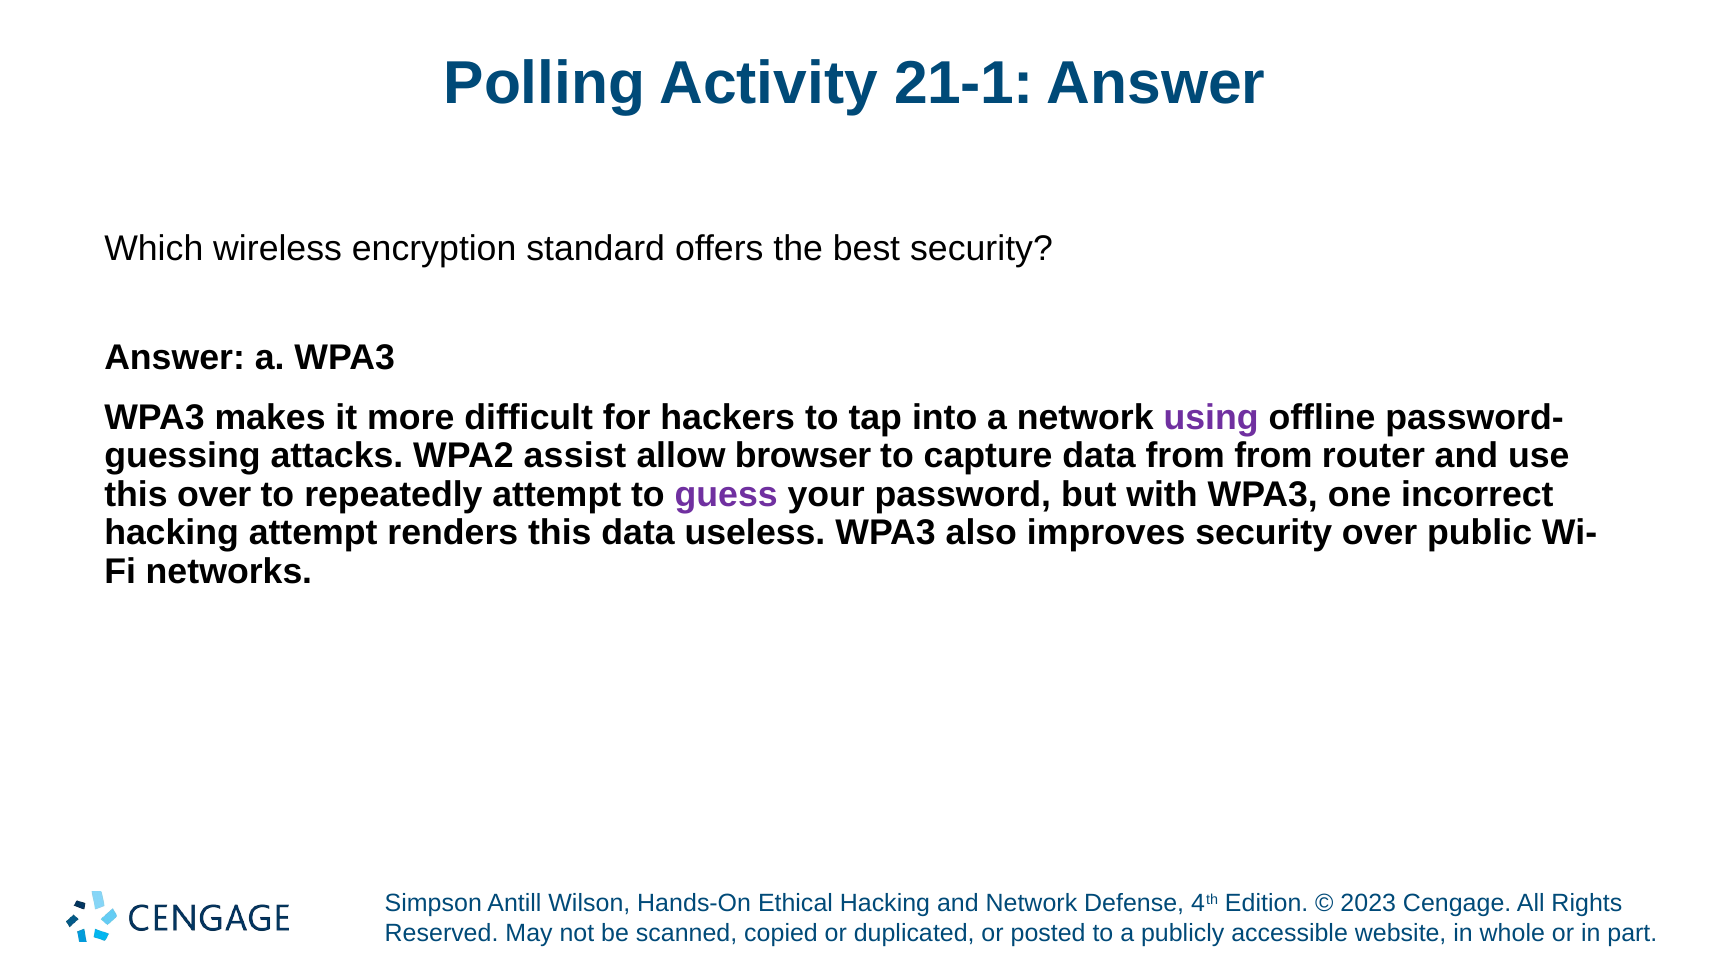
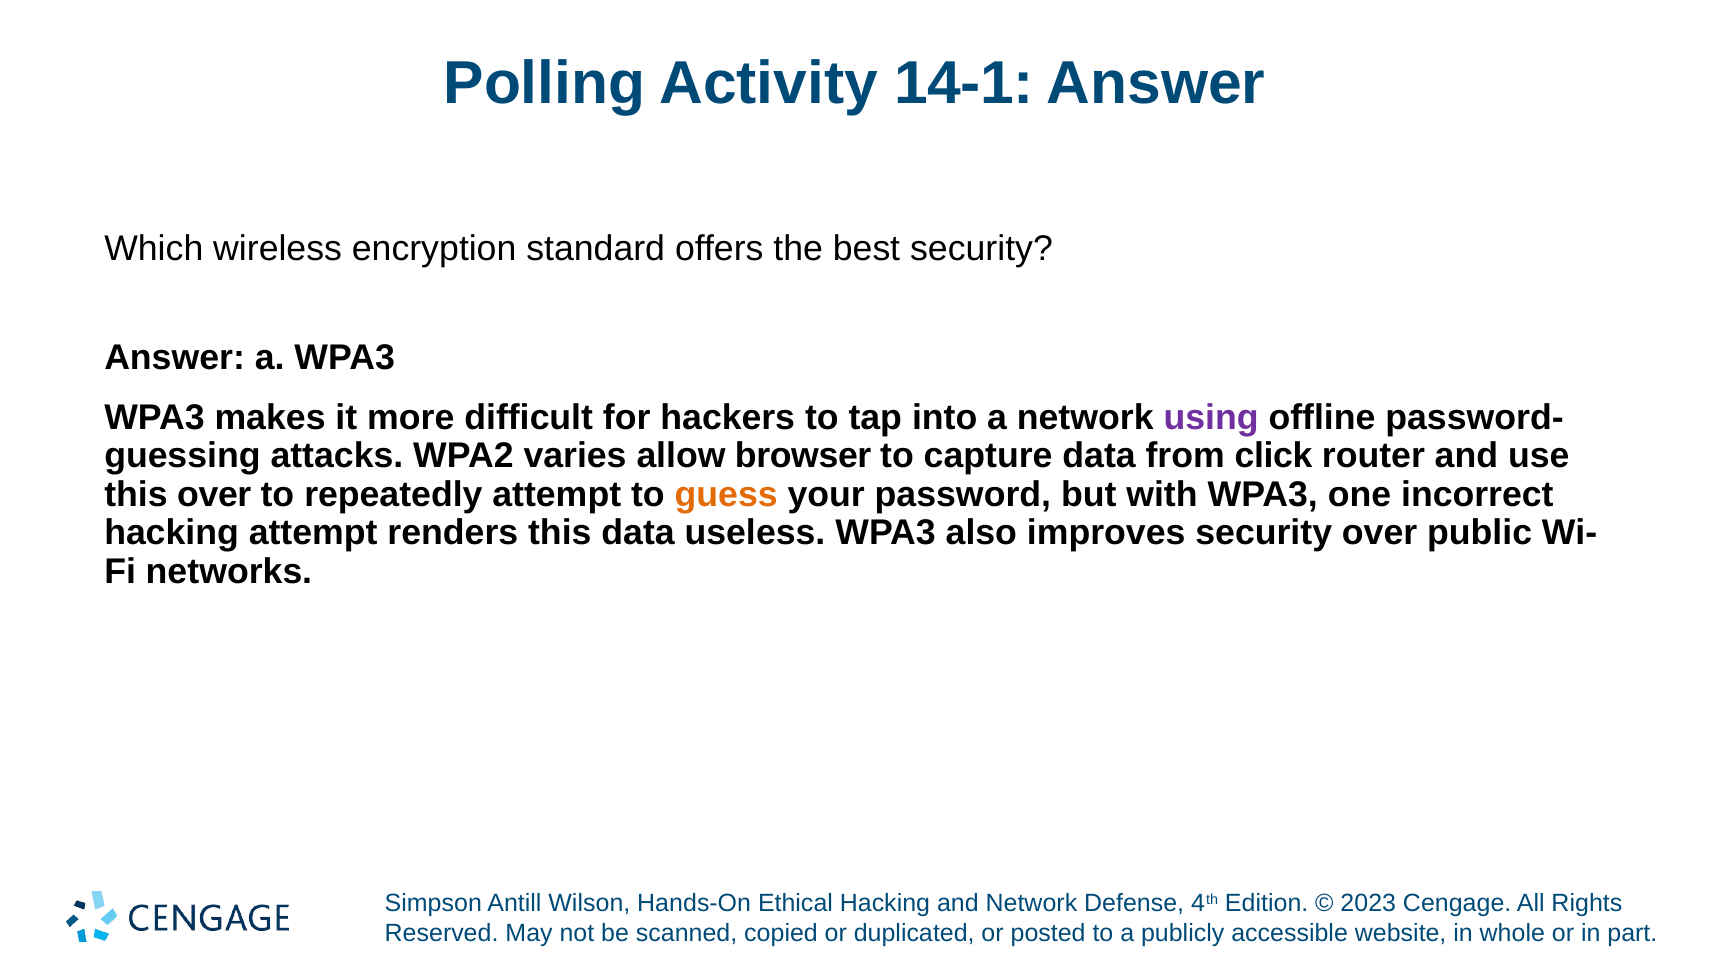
21-1: 21-1 -> 14-1
assist: assist -> varies
from from: from -> click
guess colour: purple -> orange
